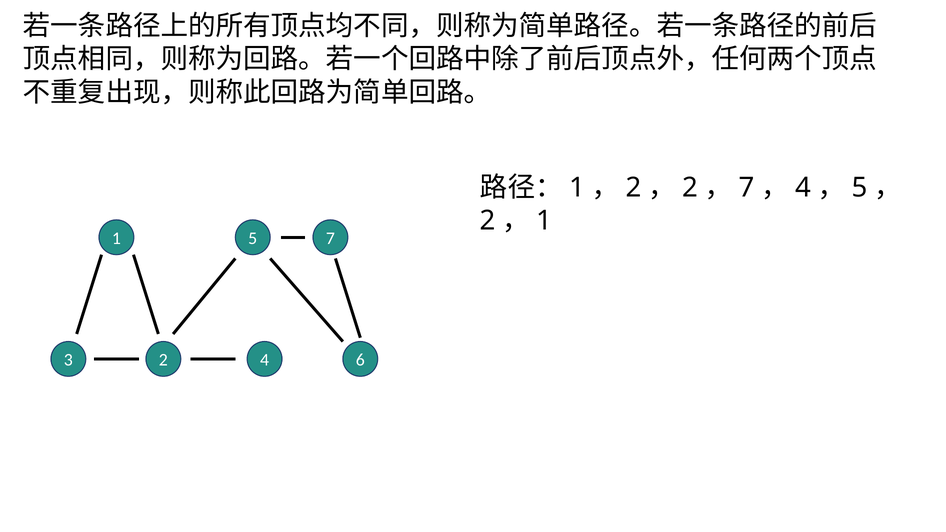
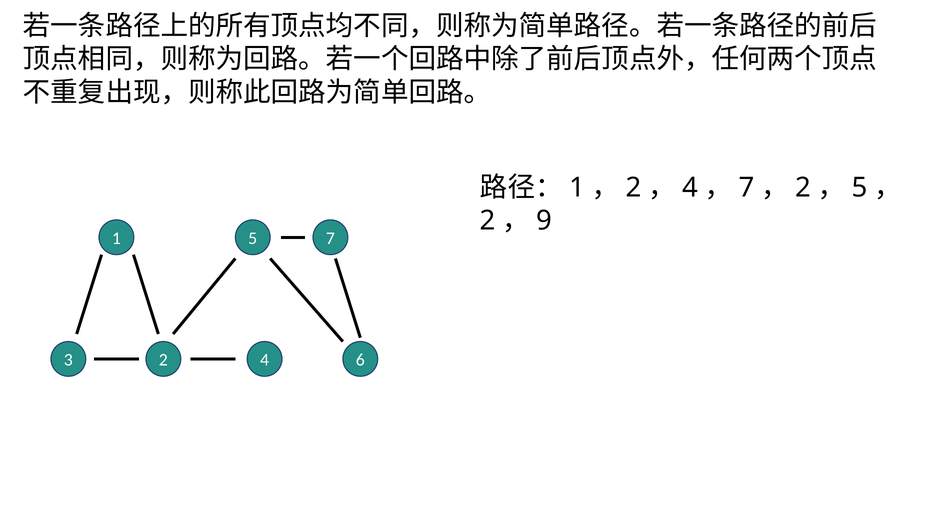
2 at (690, 188): 2 -> 4
4 at (803, 188): 4 -> 2
1 at (544, 221): 1 -> 9
